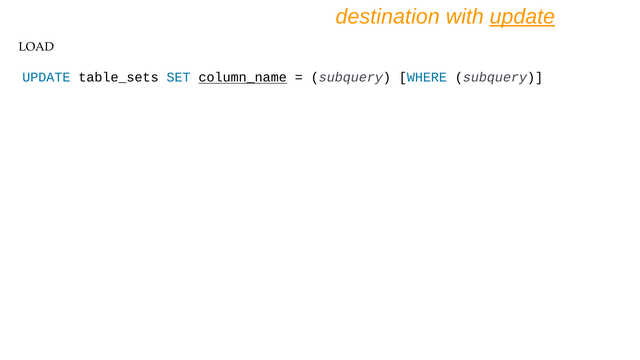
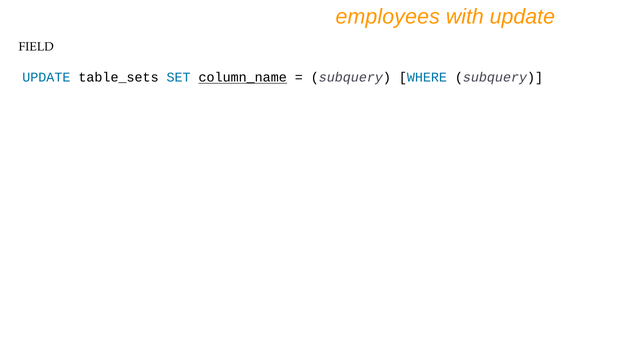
destination: destination -> employees
update at (522, 17) underline: present -> none
LOAD: LOAD -> FIELD
